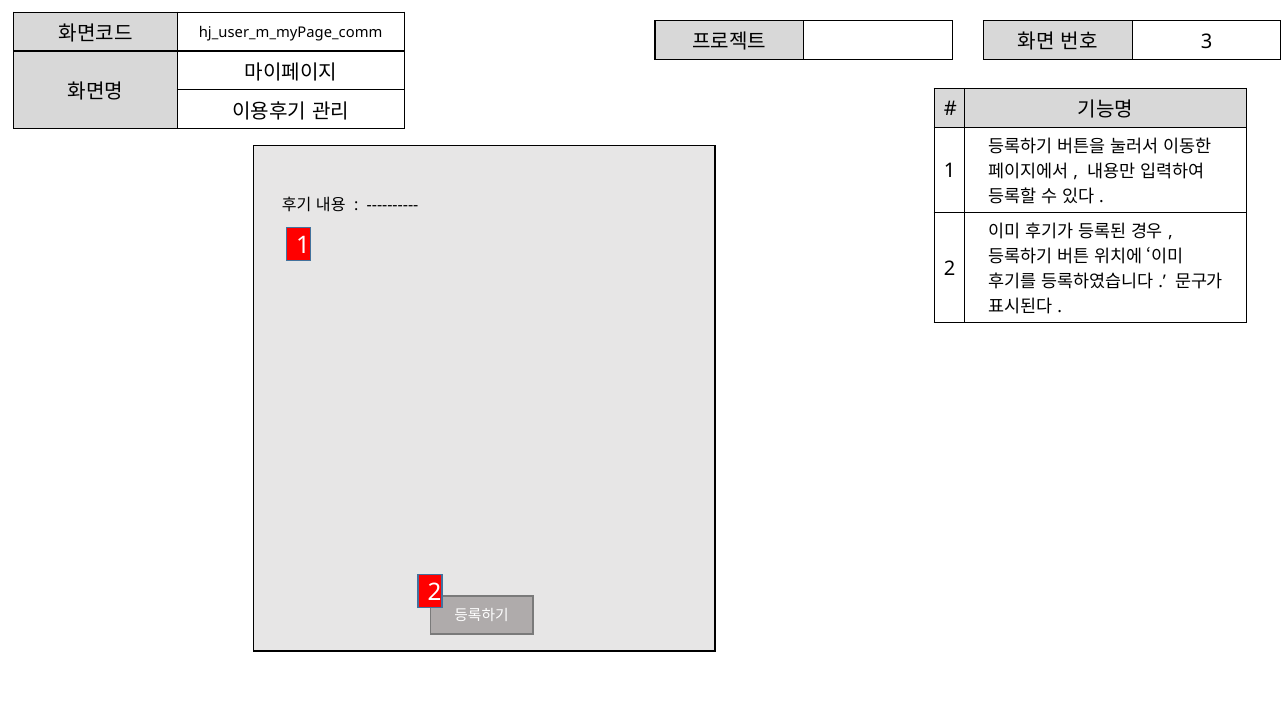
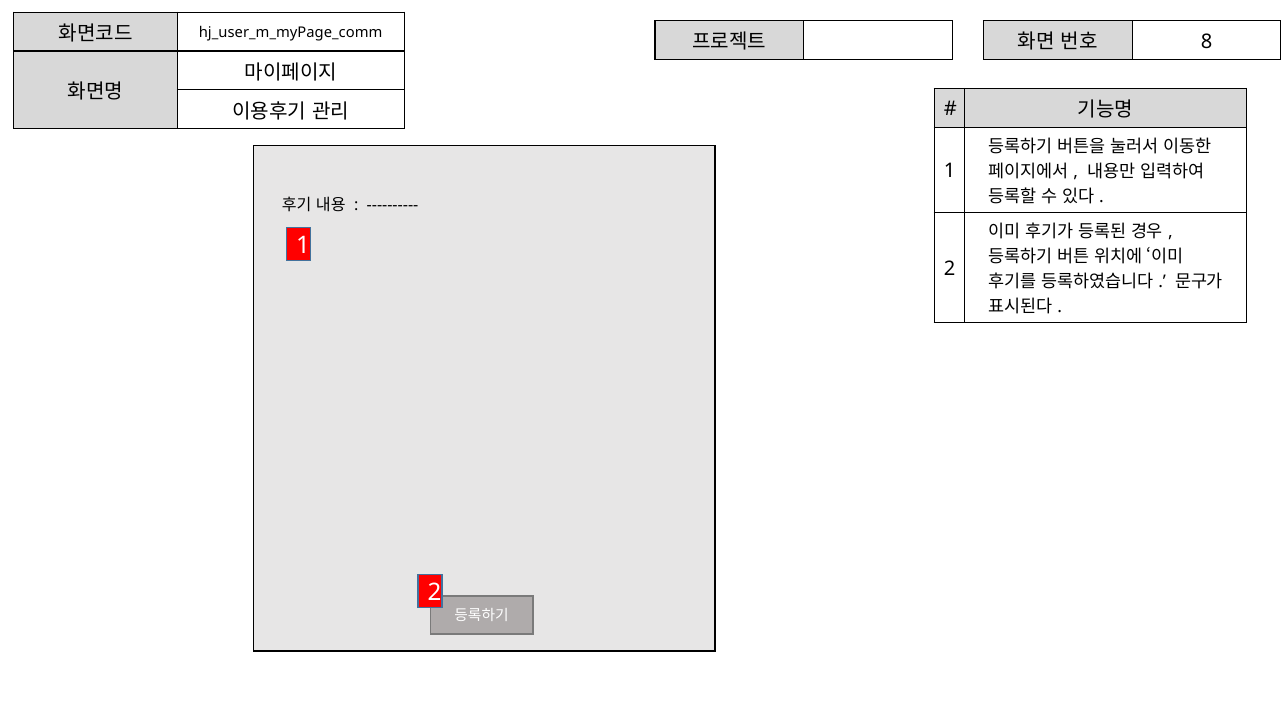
3: 3 -> 8
